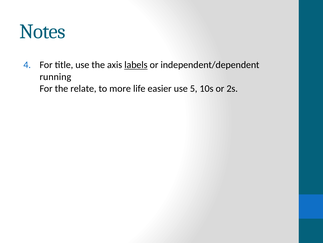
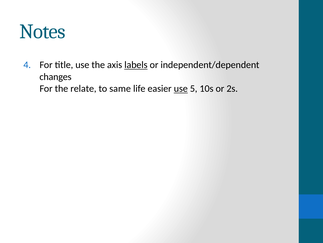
running: running -> changes
more: more -> same
use at (181, 88) underline: none -> present
